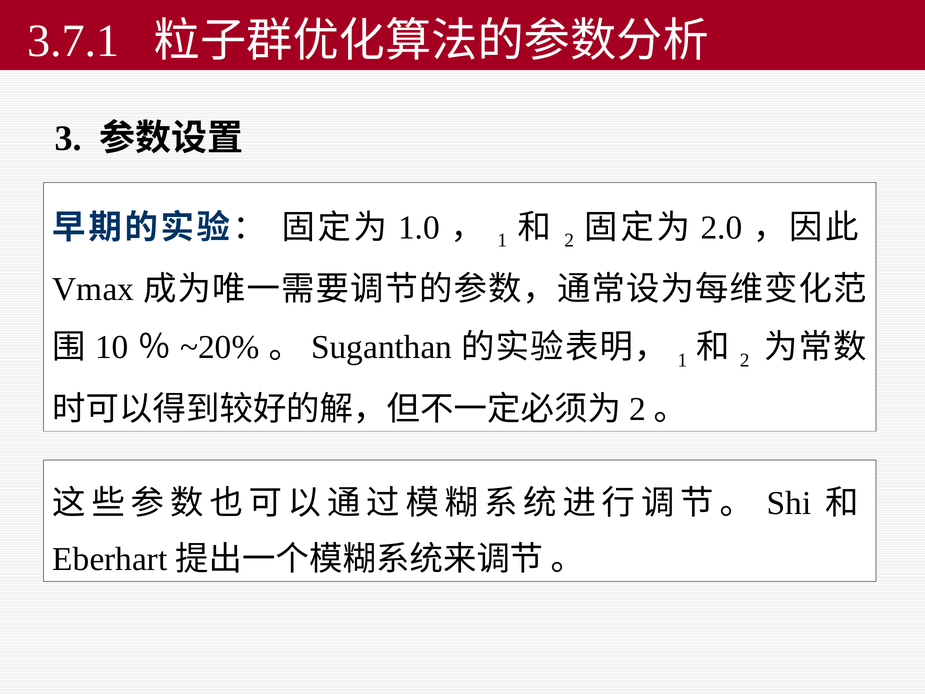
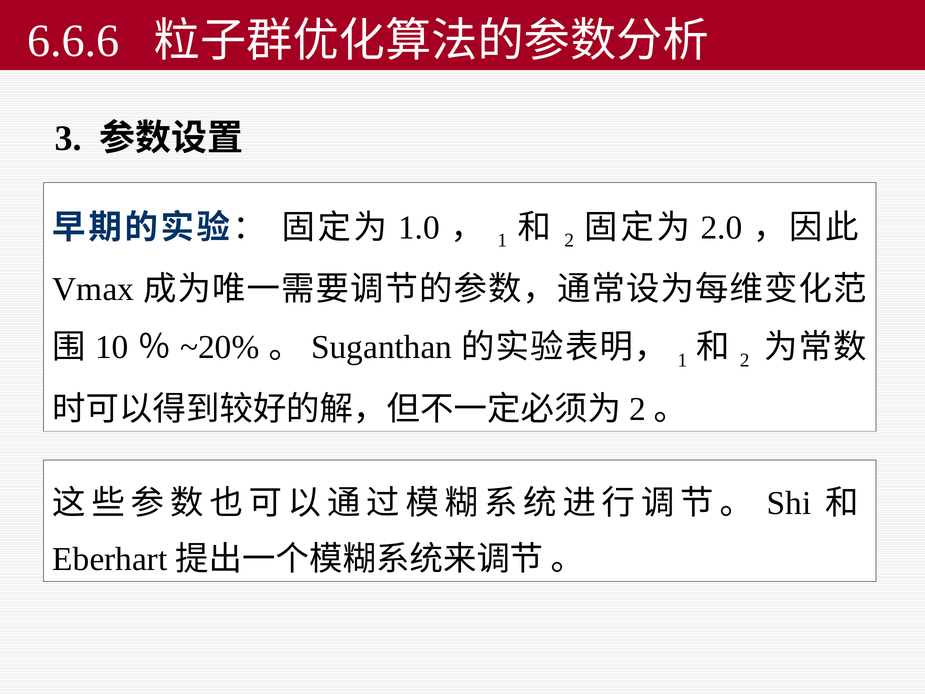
3.7.1: 3.7.1 -> 6.6.6
